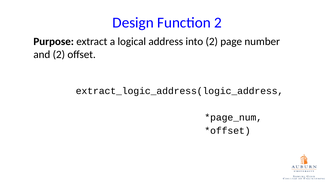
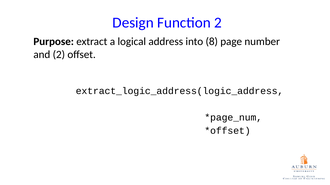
into 2: 2 -> 8
